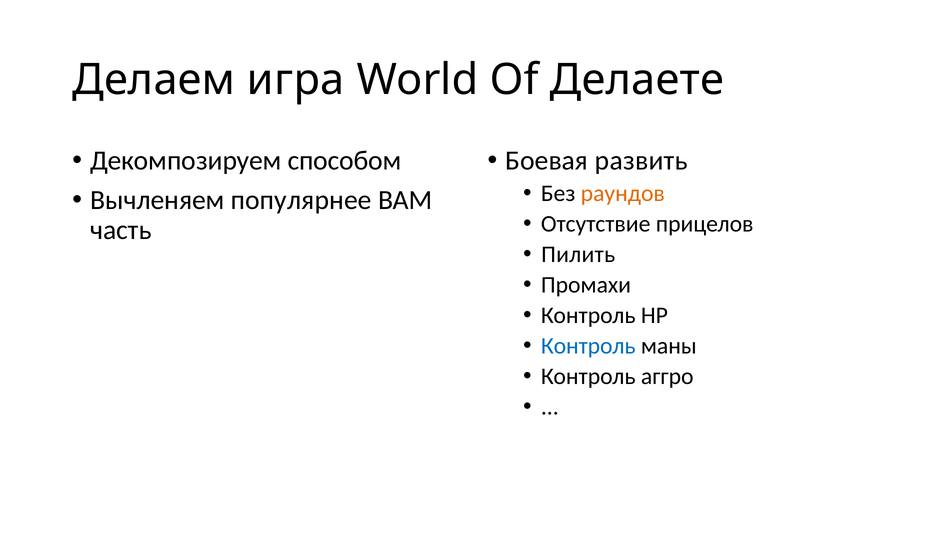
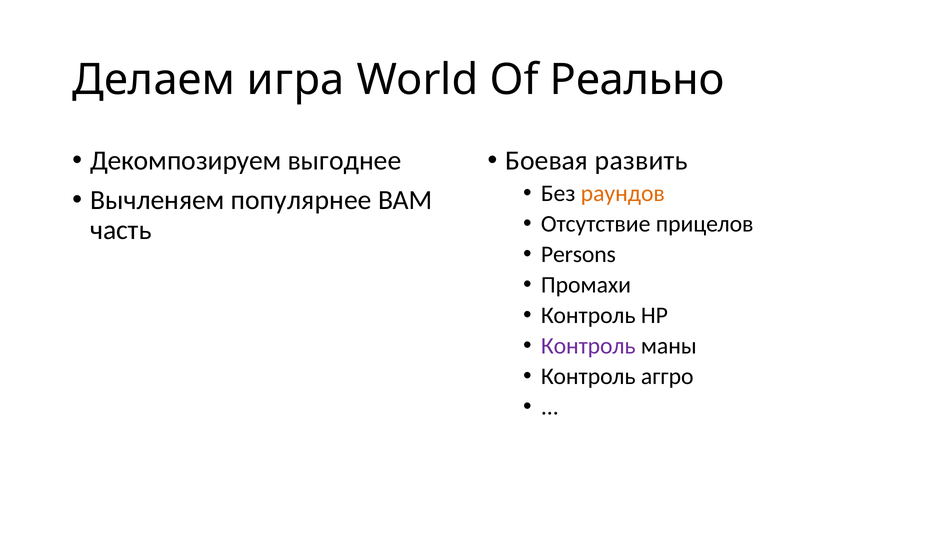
Делаете: Делаете -> Реально
способом: способом -> выгоднее
Пилить: Пилить -> Persons
Контроль at (588, 346) colour: blue -> purple
